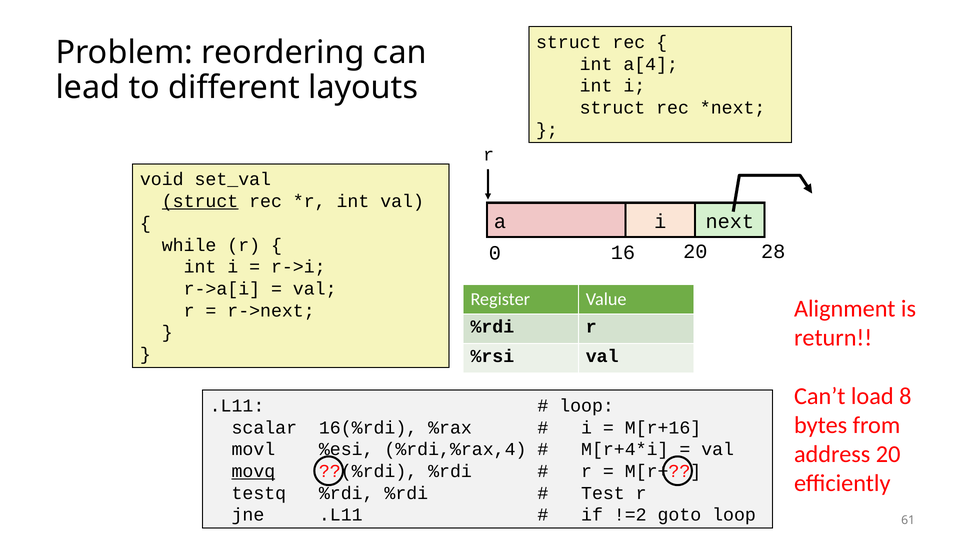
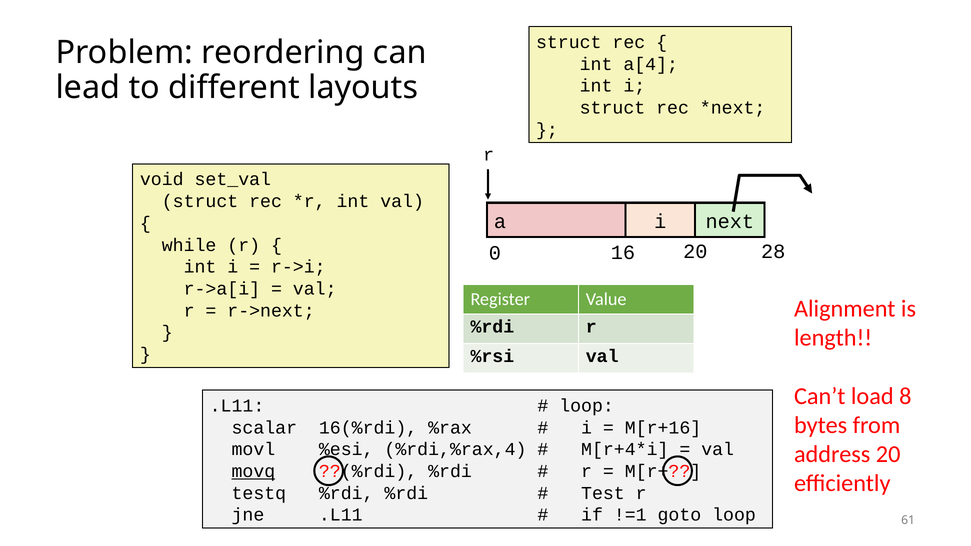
struct at (200, 201) underline: present -> none
return: return -> length
!=2: !=2 -> !=1
